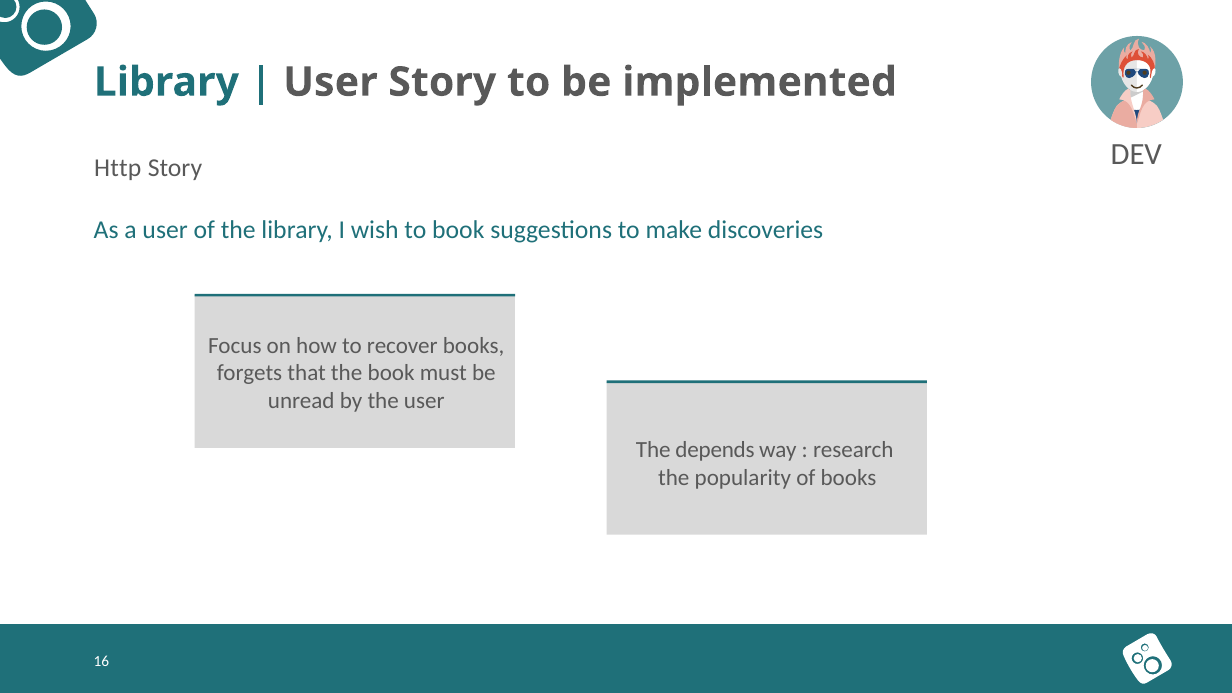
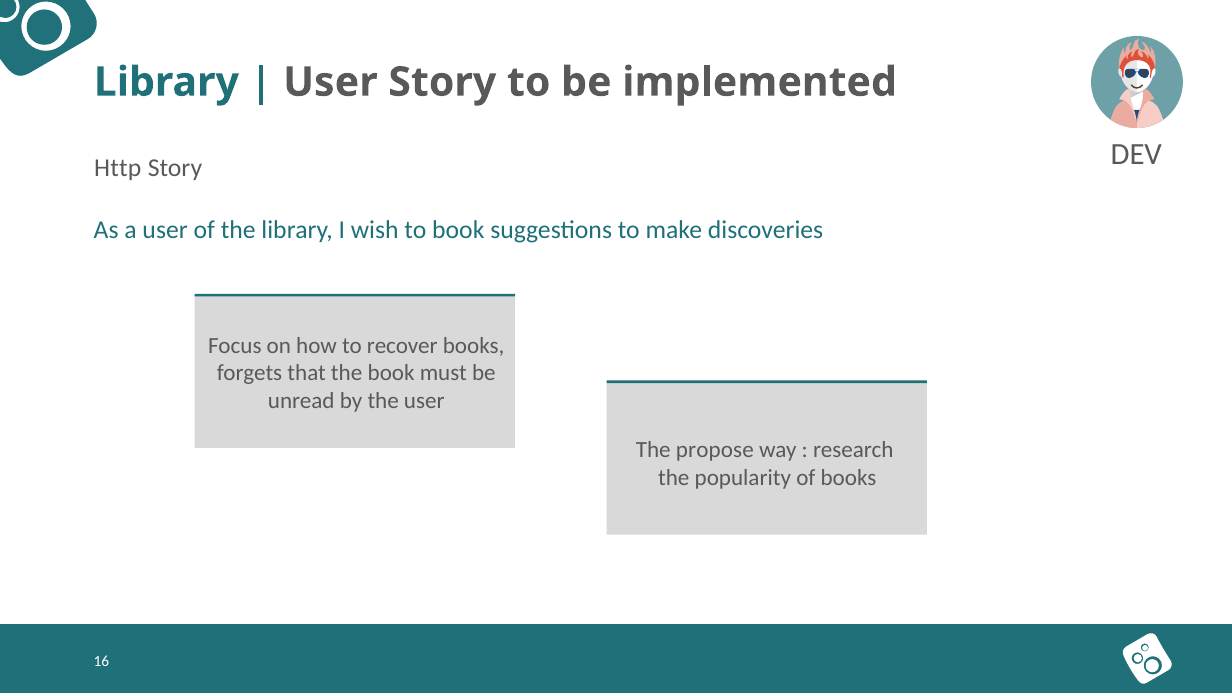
depends: depends -> propose
